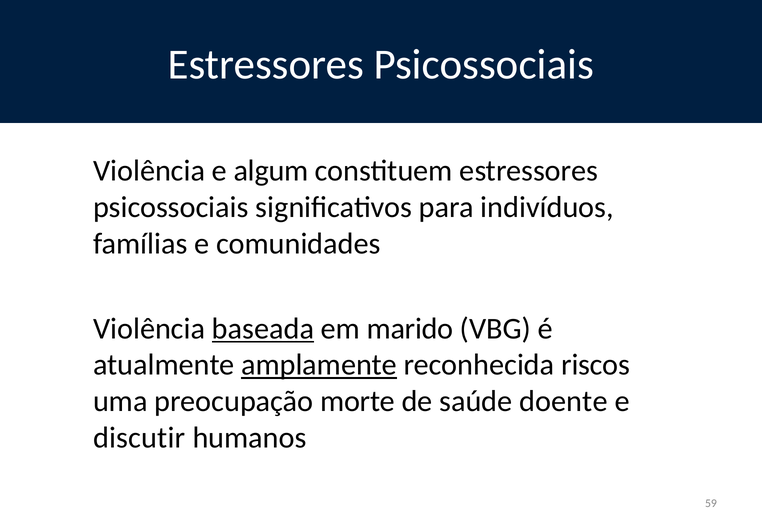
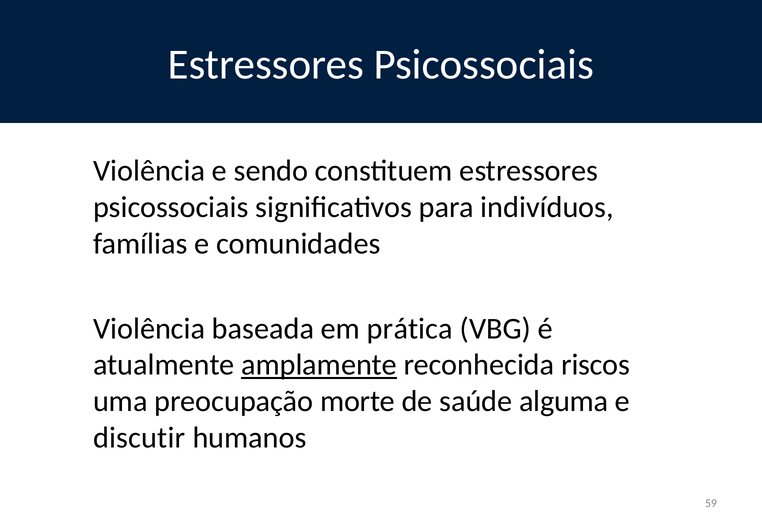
algum: algum -> sendo
baseada underline: present -> none
marido: marido -> prática
doente: doente -> alguma
